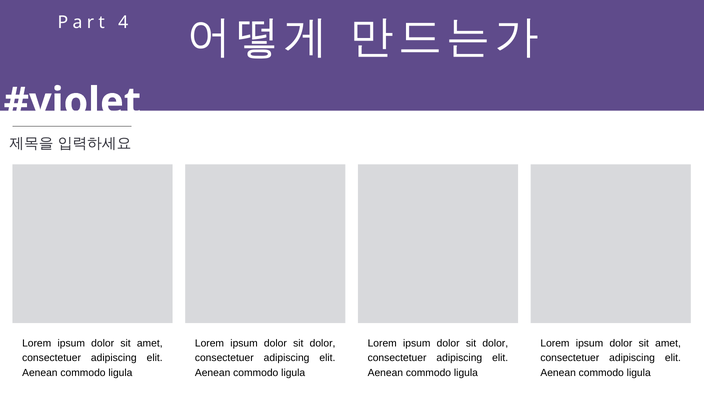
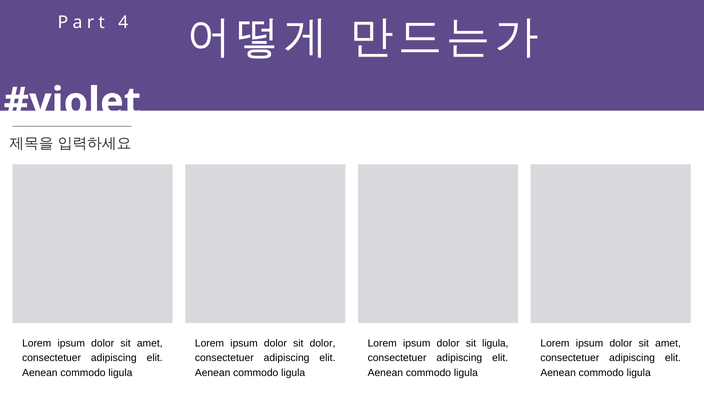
dolor at (495, 343): dolor -> ligula
